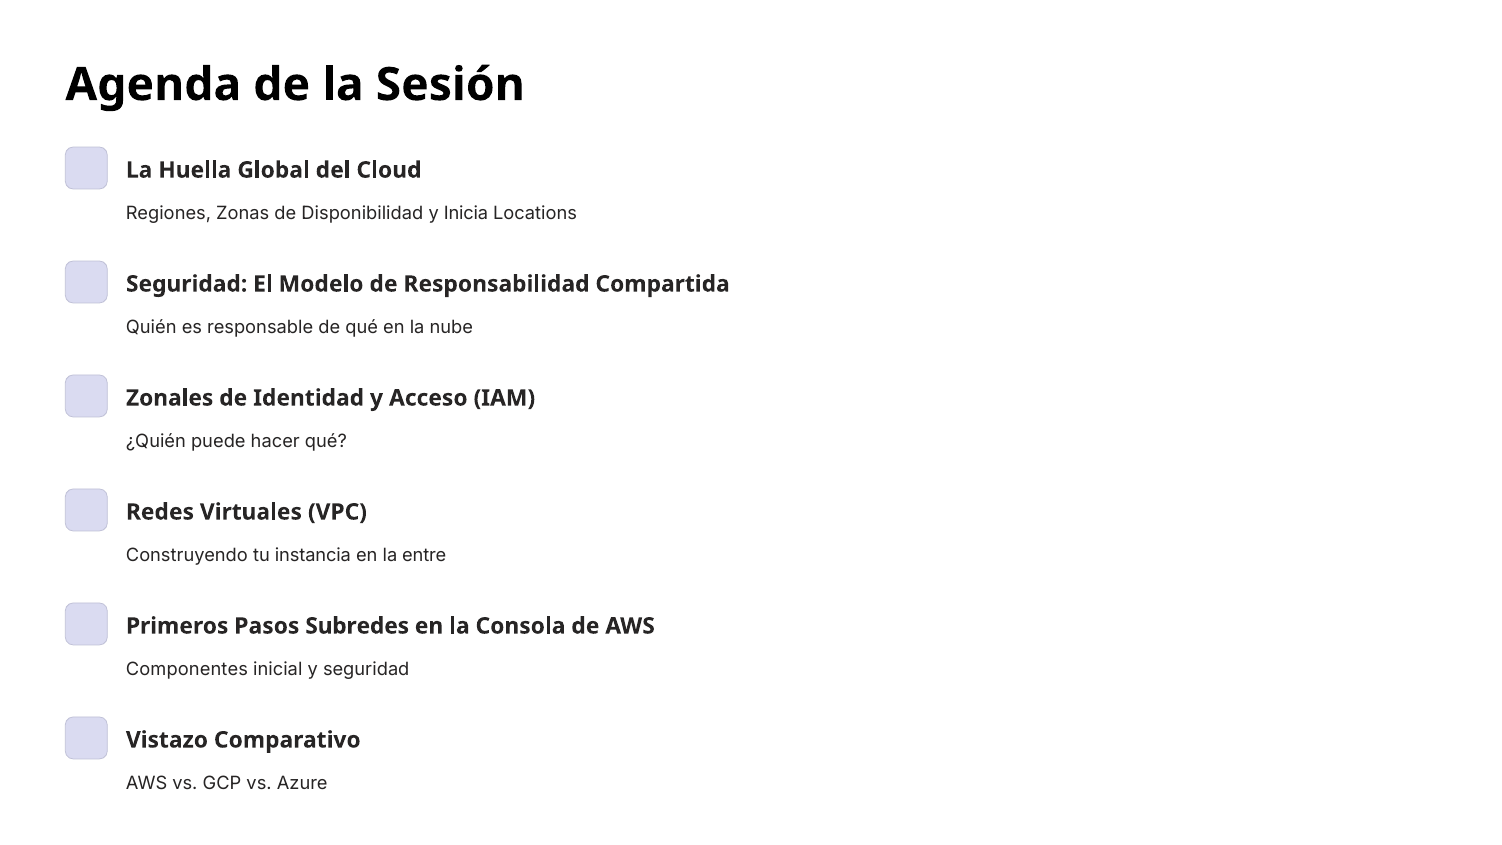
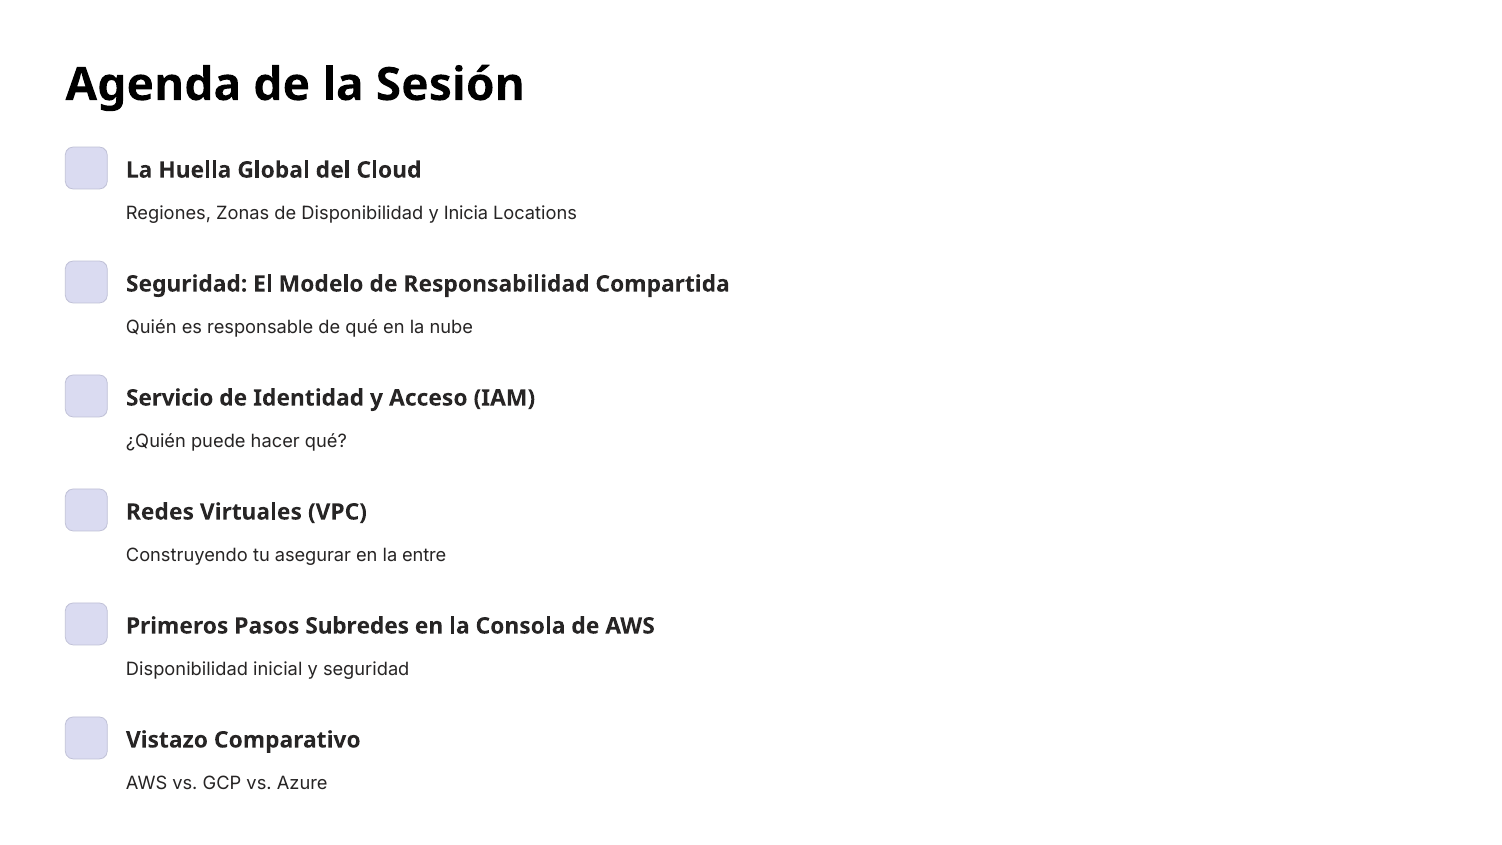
Zonales: Zonales -> Servicio
instancia: instancia -> asegurar
Componentes at (187, 669): Componentes -> Disponibilidad
